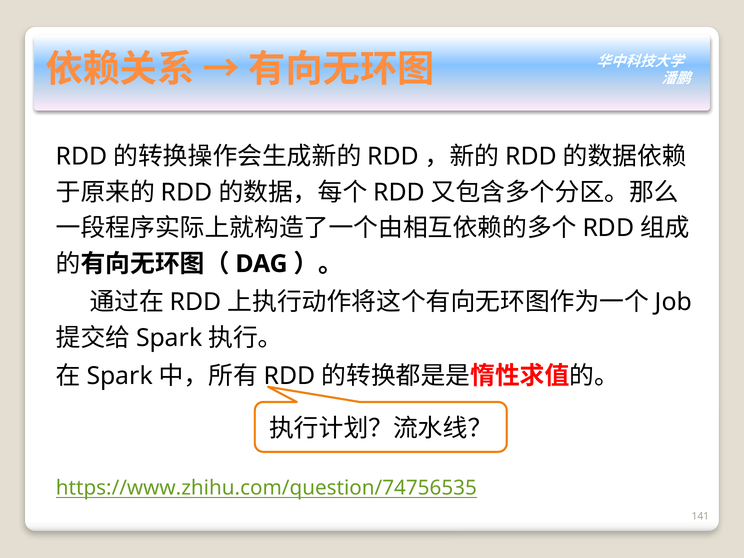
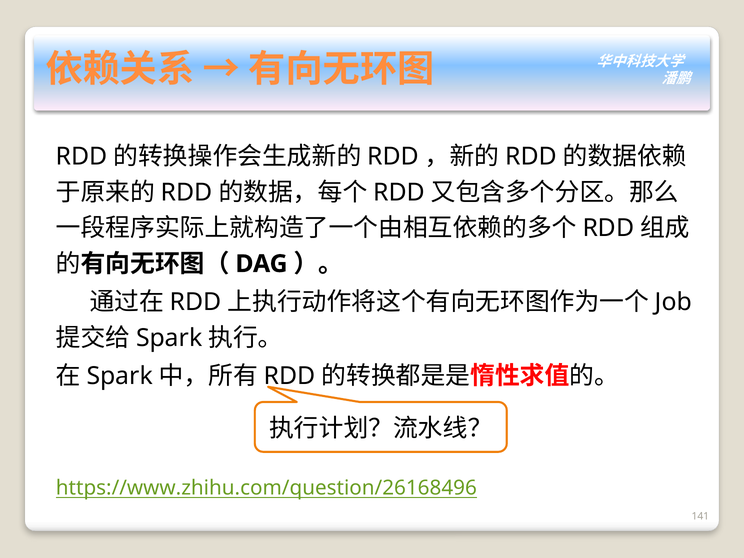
https://www.zhihu.com/question/74756535: https://www.zhihu.com/question/74756535 -> https://www.zhihu.com/question/26168496
